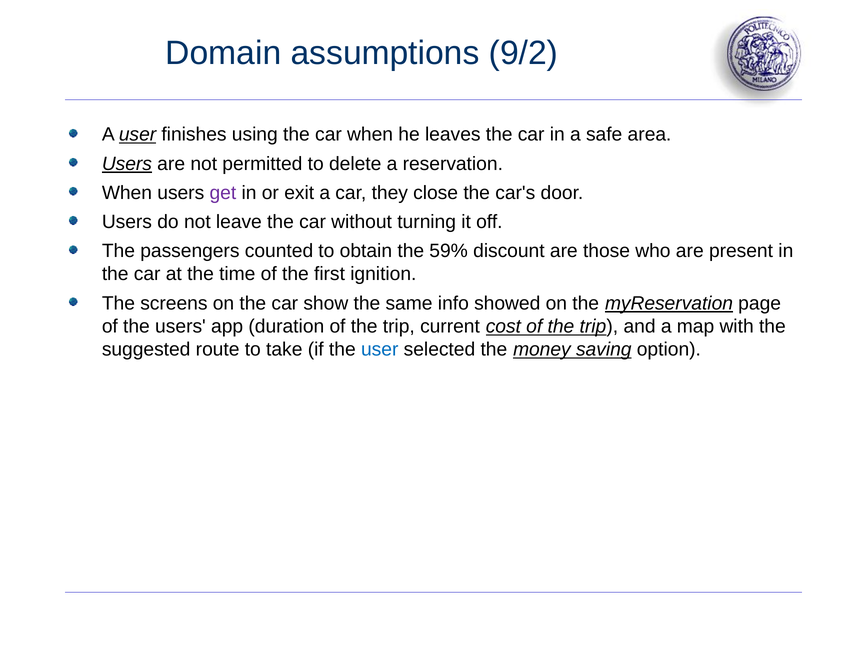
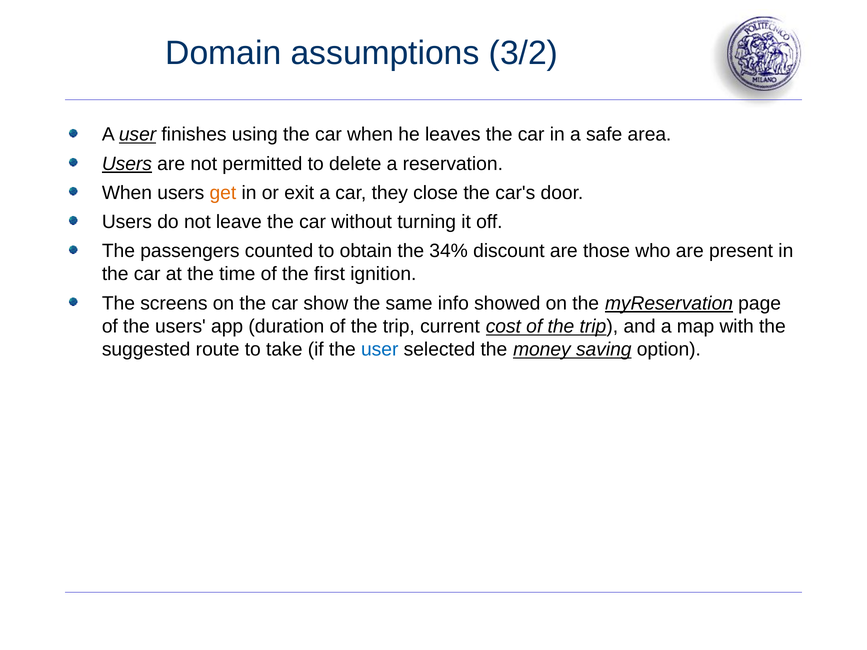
9/2: 9/2 -> 3/2
get colour: purple -> orange
59%: 59% -> 34%
